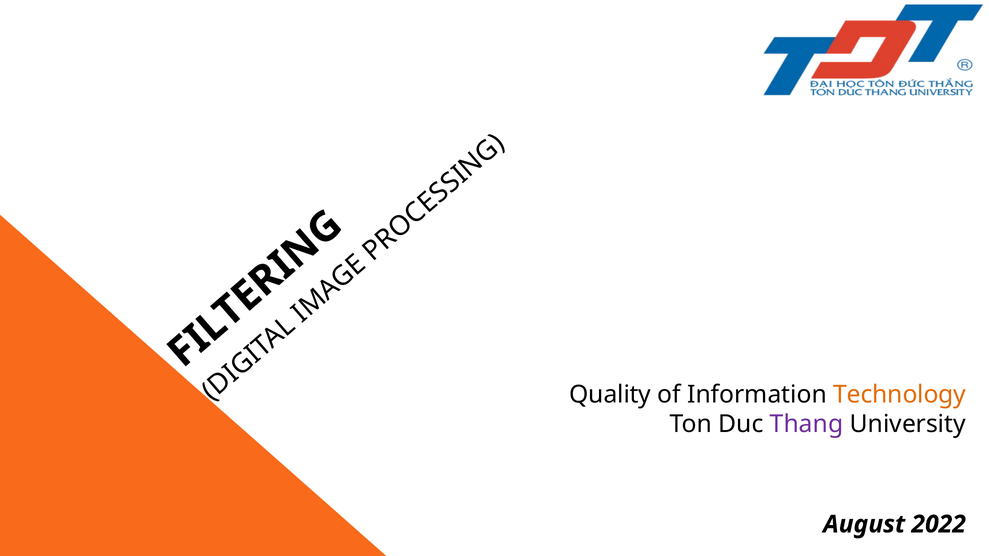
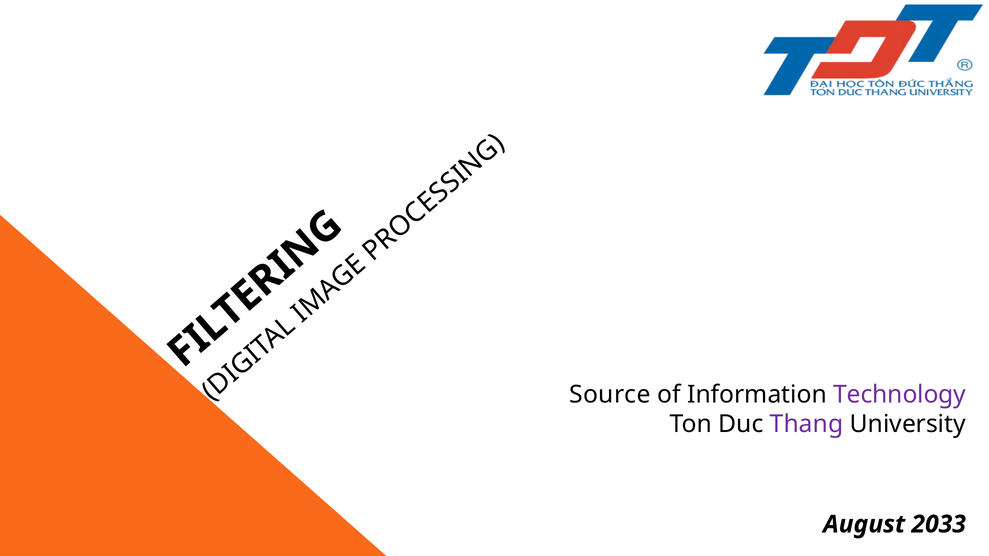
Quality: Quality -> Source
Technology colour: orange -> purple
2022: 2022 -> 2033
